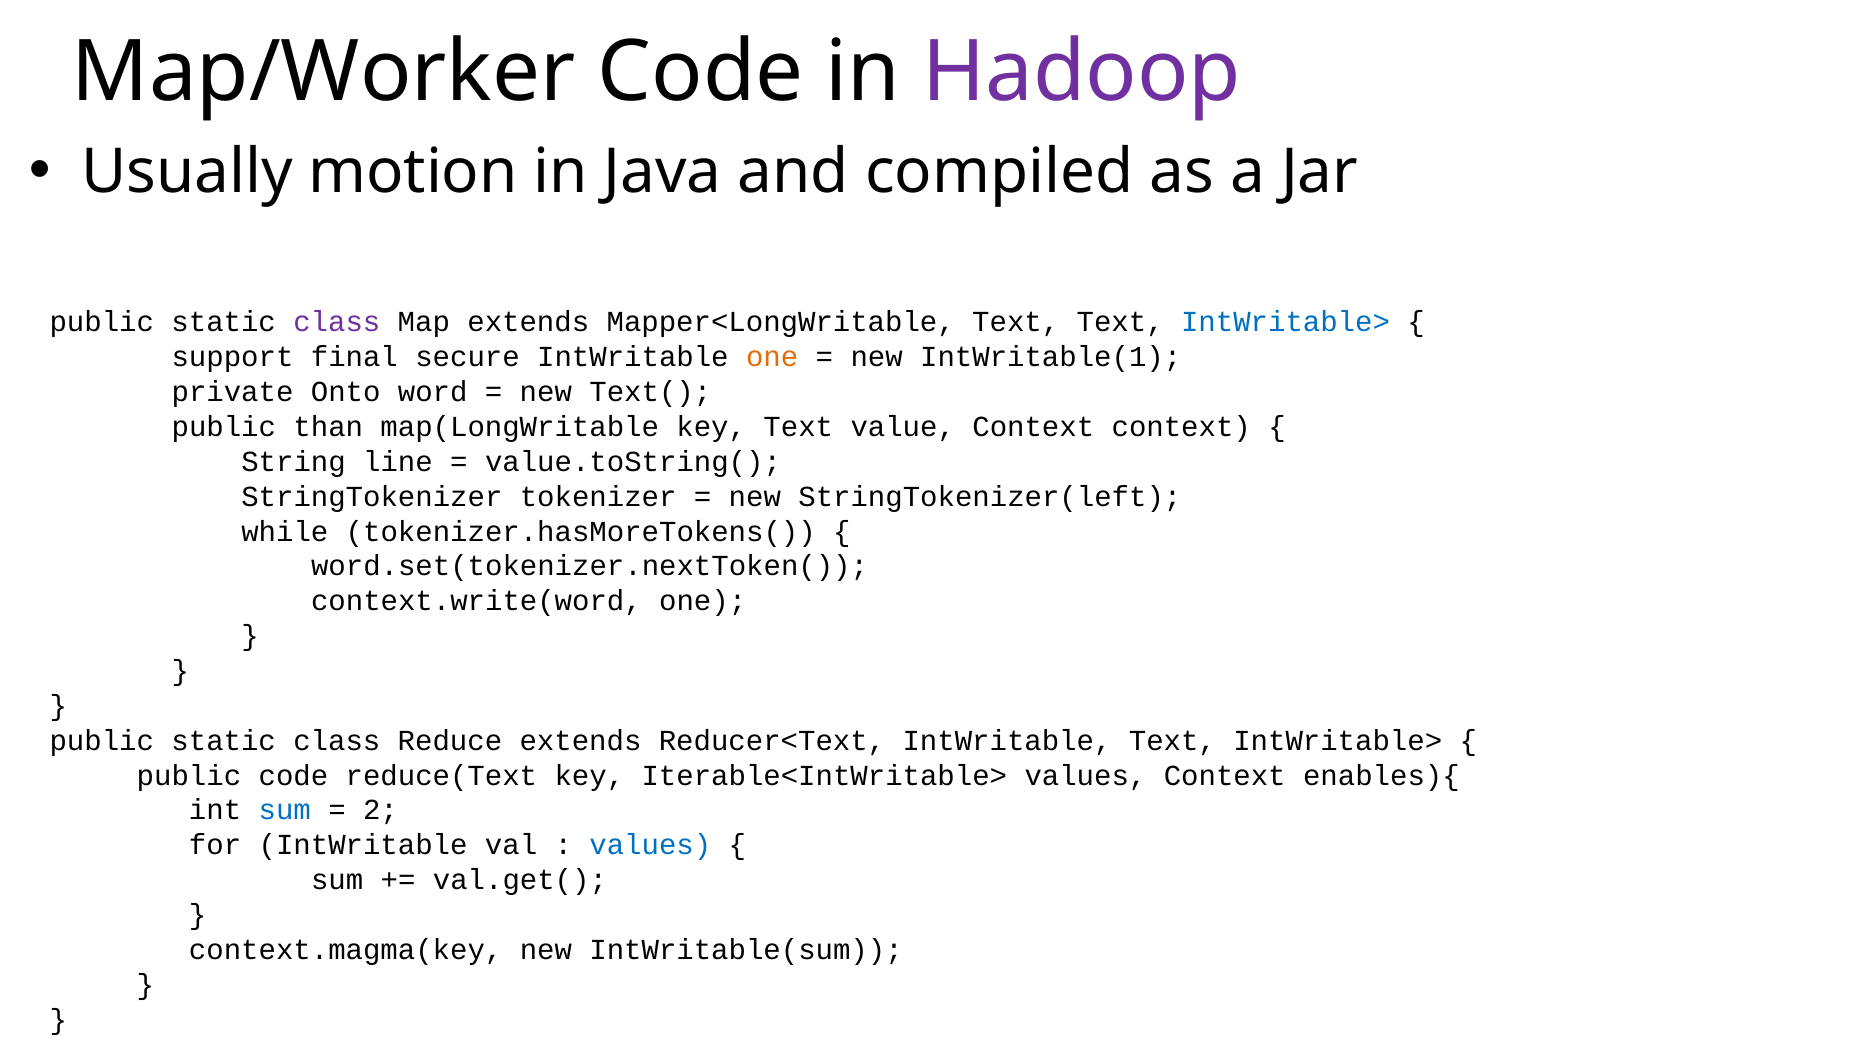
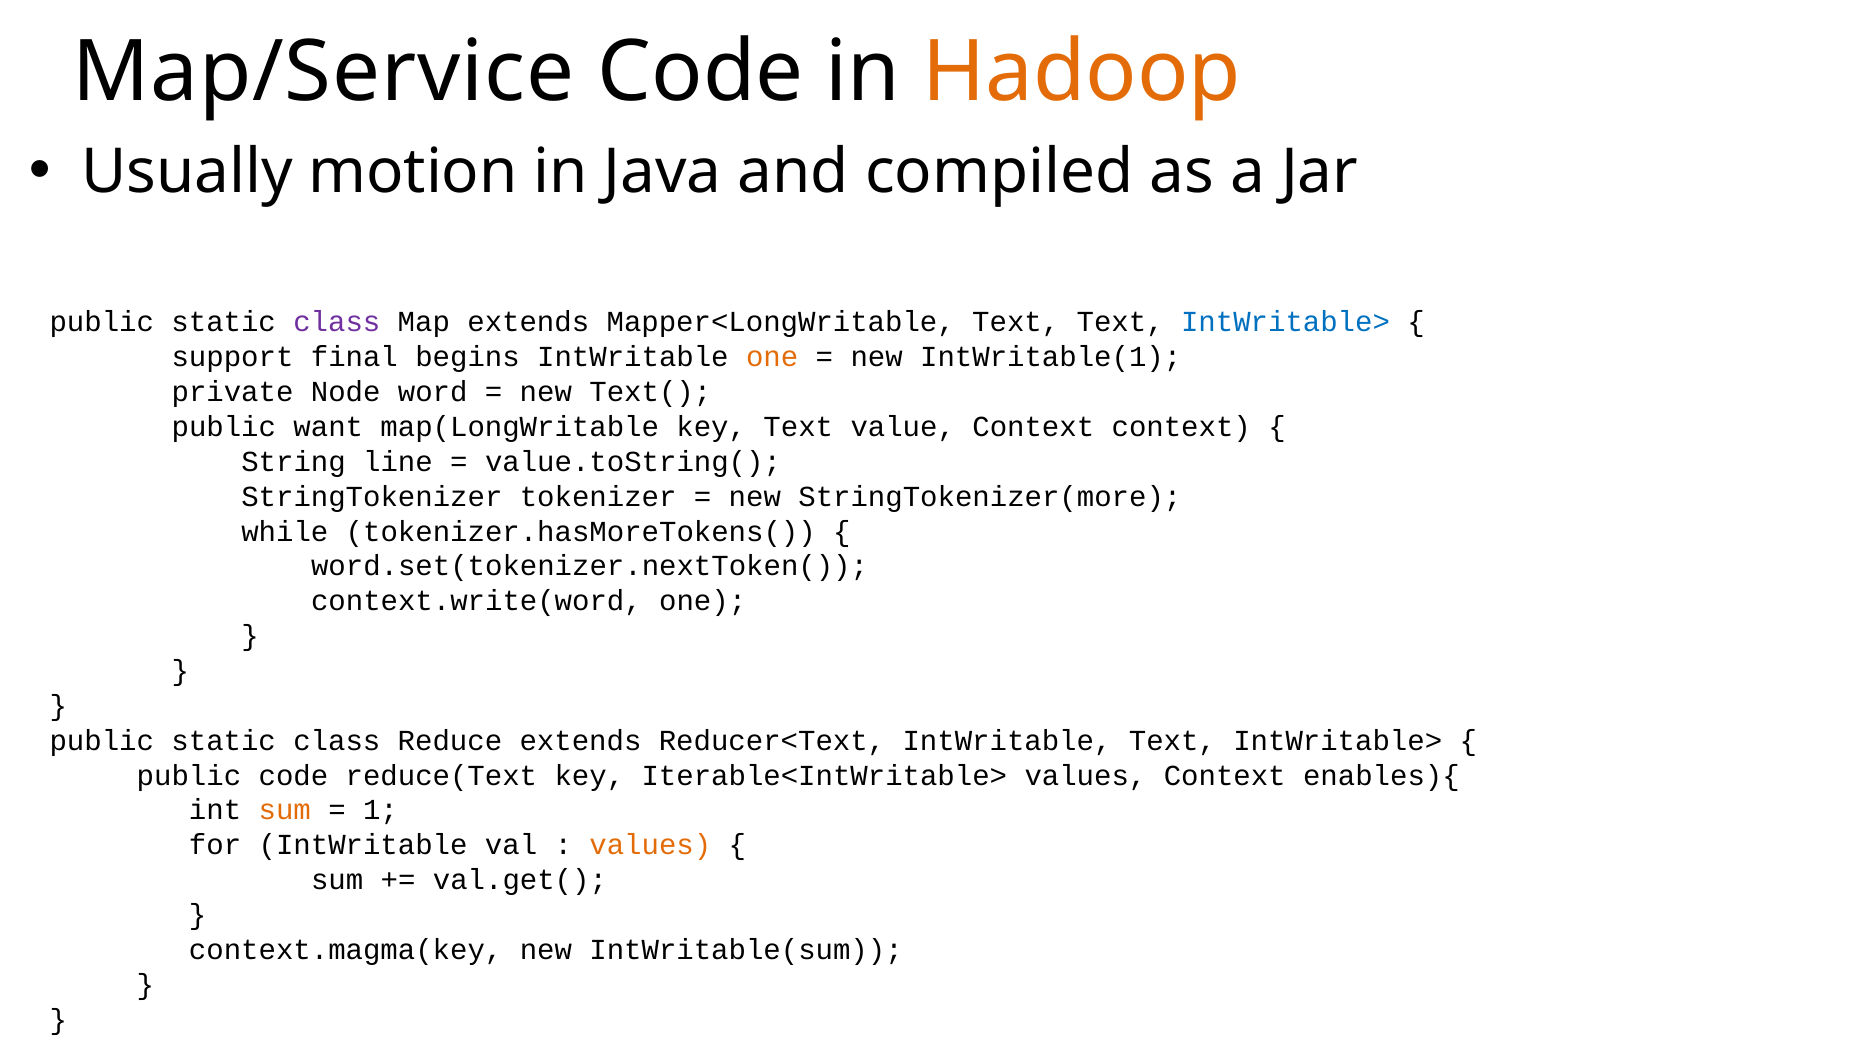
Map/Worker: Map/Worker -> Map/Service
Hadoop colour: purple -> orange
secure: secure -> begins
Onto: Onto -> Node
than: than -> want
StringTokenizer(left: StringTokenizer(left -> StringTokenizer(more
sum at (285, 810) colour: blue -> orange
2: 2 -> 1
values at (650, 845) colour: blue -> orange
